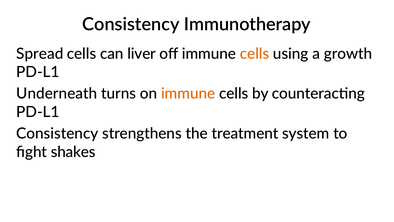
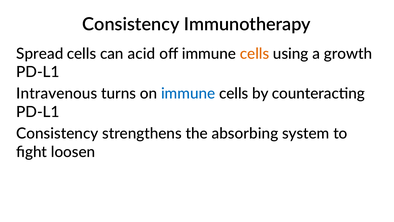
liver: liver -> acid
Underneath: Underneath -> Intravenous
immune at (188, 93) colour: orange -> blue
treatment: treatment -> absorbing
shakes: shakes -> loosen
